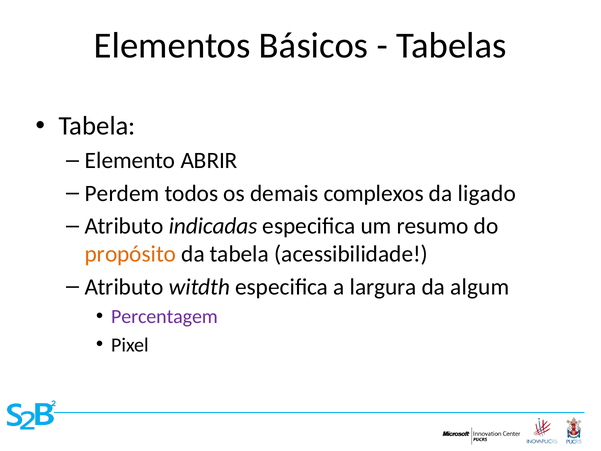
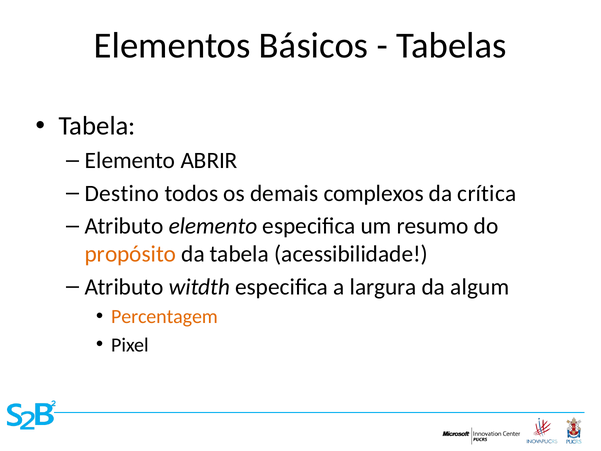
Perdem: Perdem -> Destino
ligado: ligado -> crítica
Atributo indicadas: indicadas -> elemento
Percentagem colour: purple -> orange
